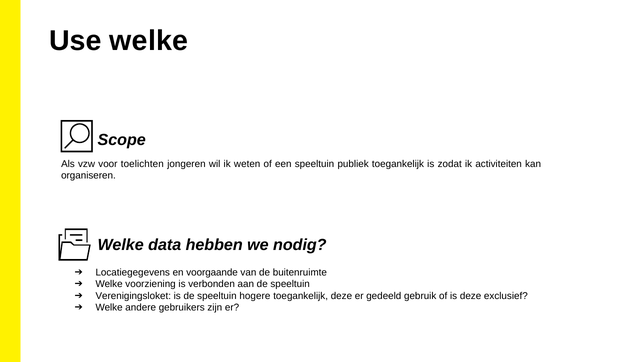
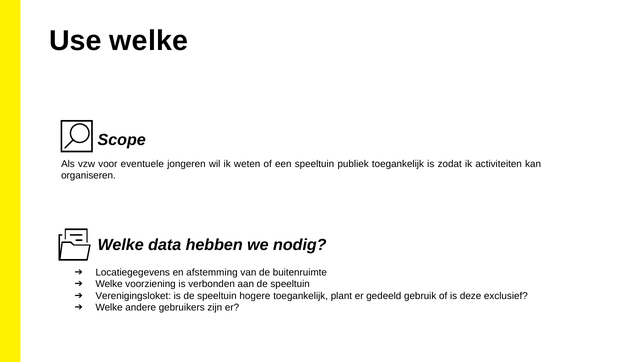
toelichten: toelichten -> eventuele
voorgaande: voorgaande -> afstemming
toegankelijk deze: deze -> plant
